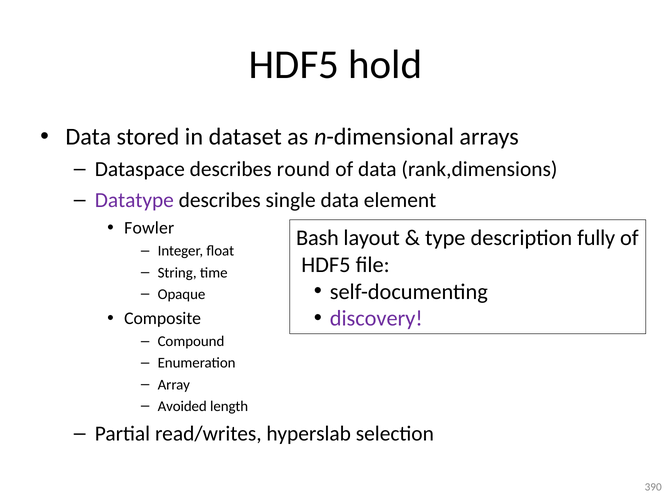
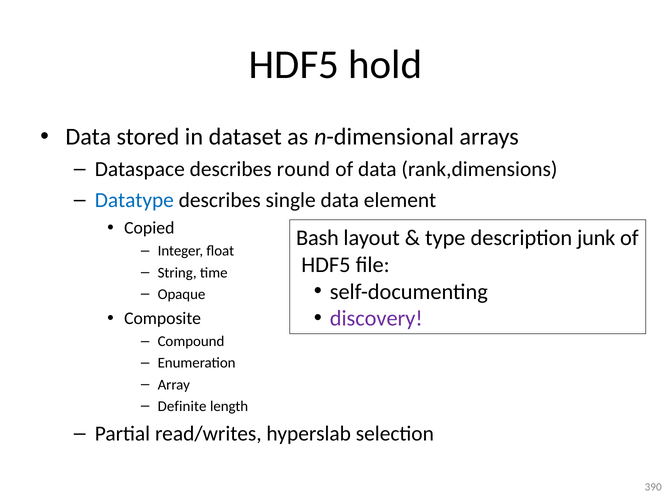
Datatype colour: purple -> blue
Fowler: Fowler -> Copied
fully: fully -> junk
Avoided: Avoided -> Definite
